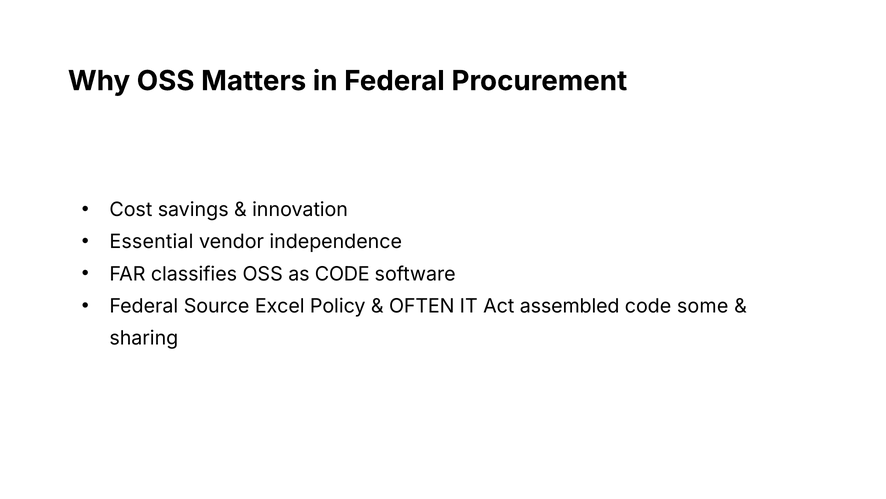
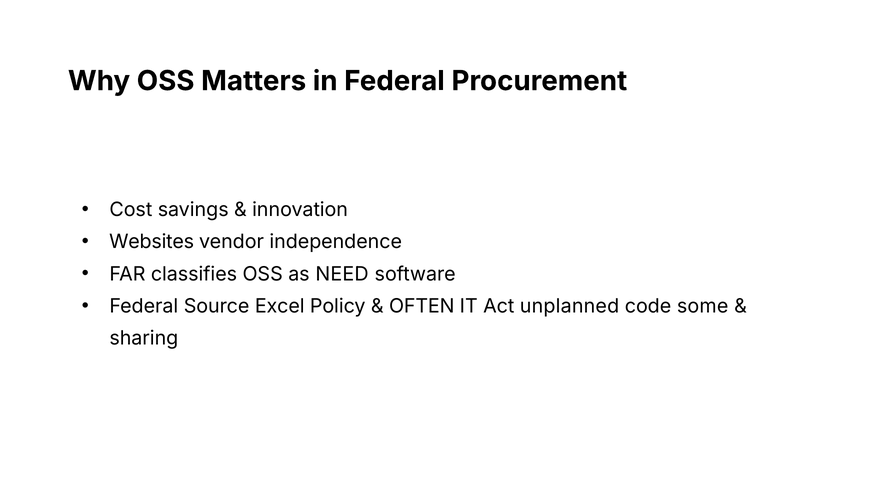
Essential: Essential -> Websites
as CODE: CODE -> NEED
assembled: assembled -> unplanned
